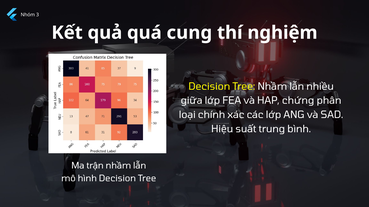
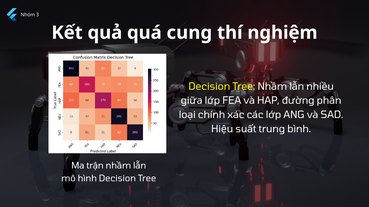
chứng: chứng -> đường
